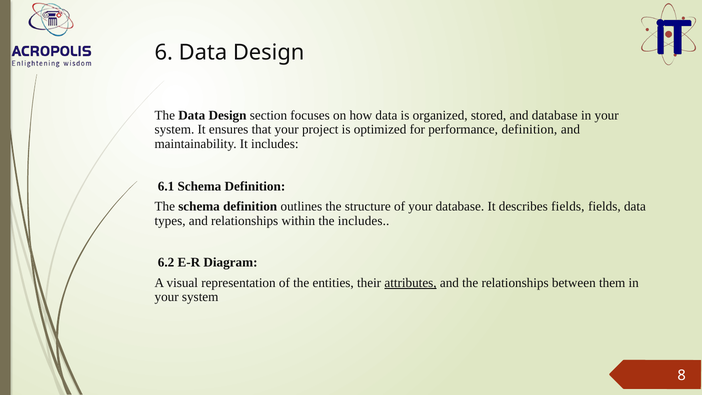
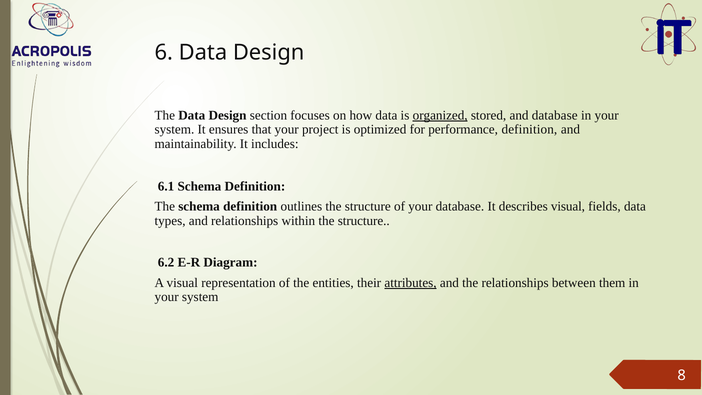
organized underline: none -> present
describes fields: fields -> visual
within the includes: includes -> structure
